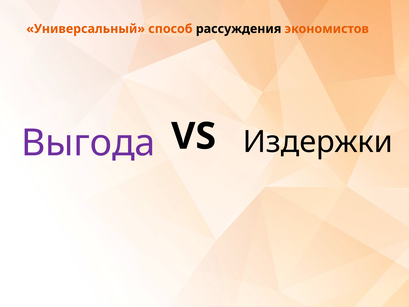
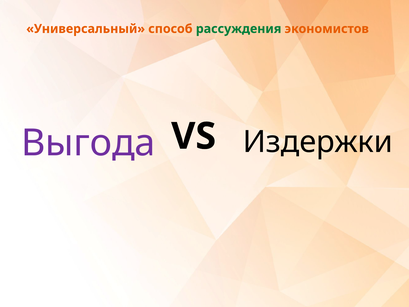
рассуждения colour: black -> green
